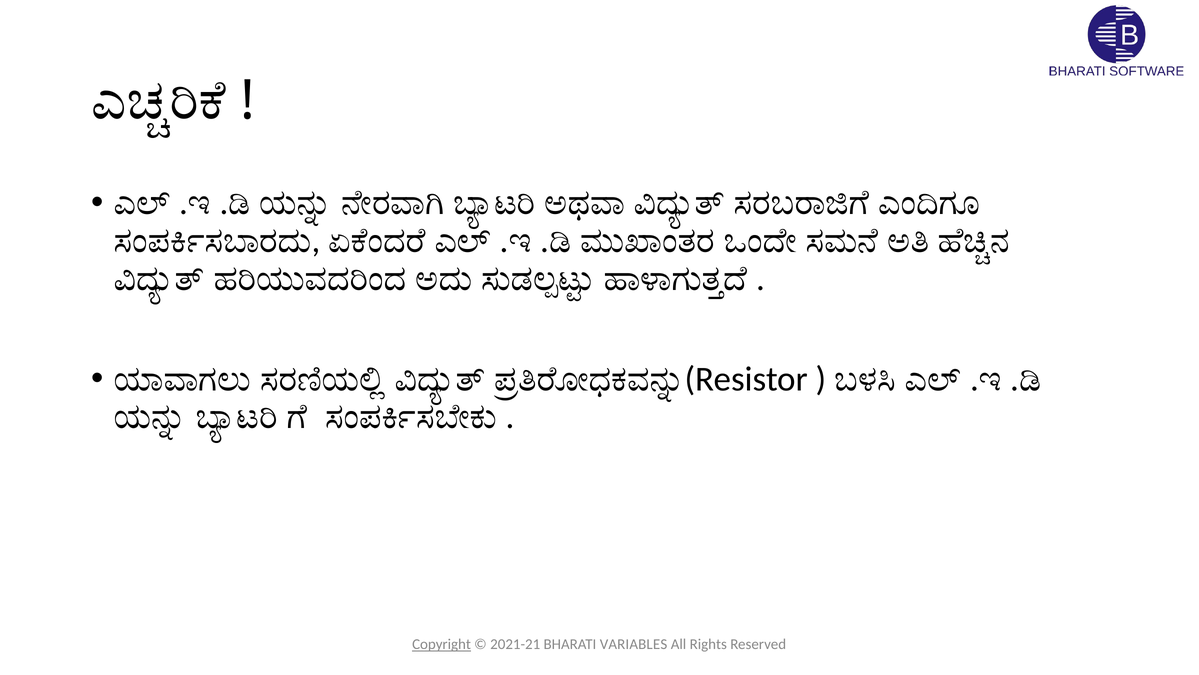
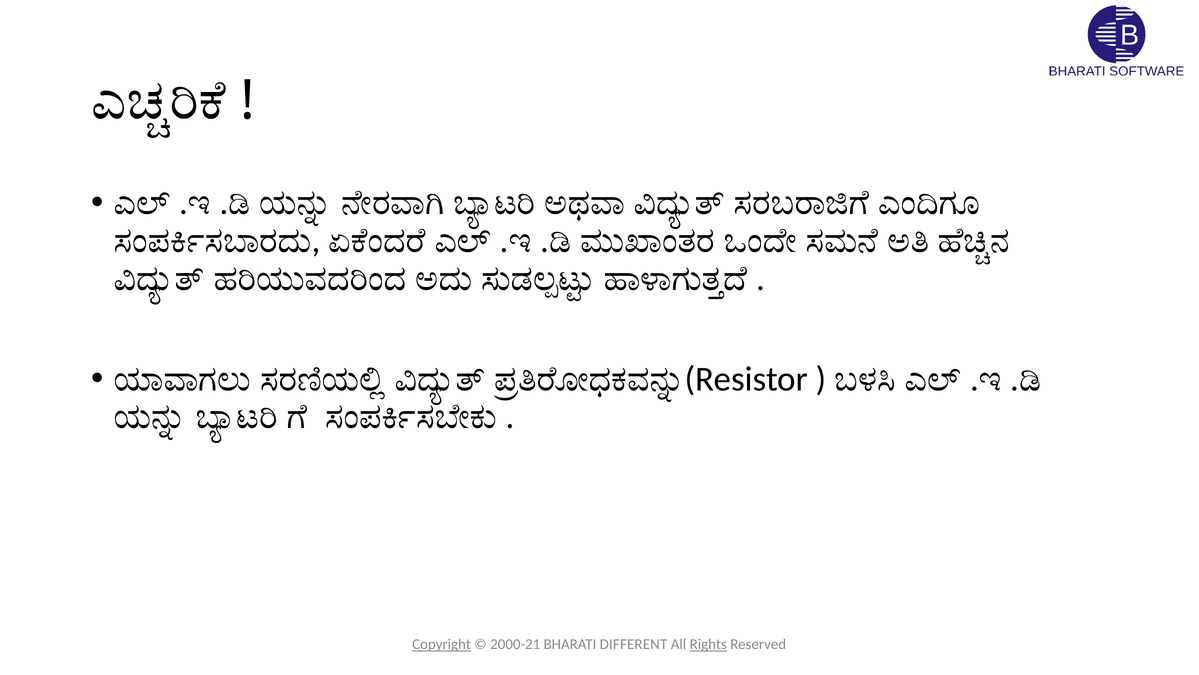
2021-21: 2021-21 -> 2000-21
VARIABLES: VARIABLES -> DIFFERENT
Rights underline: none -> present
